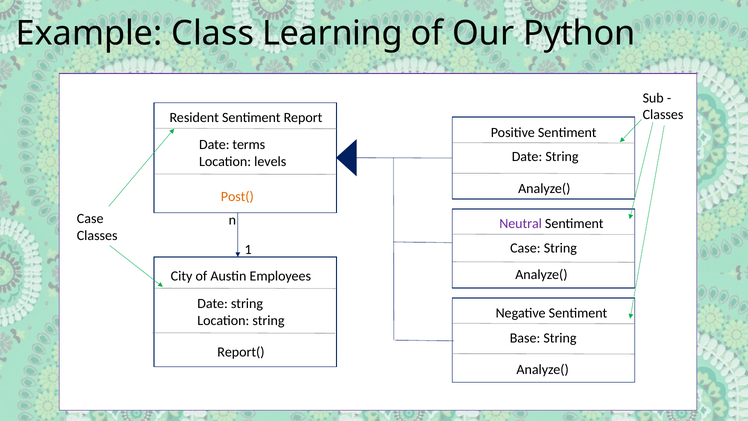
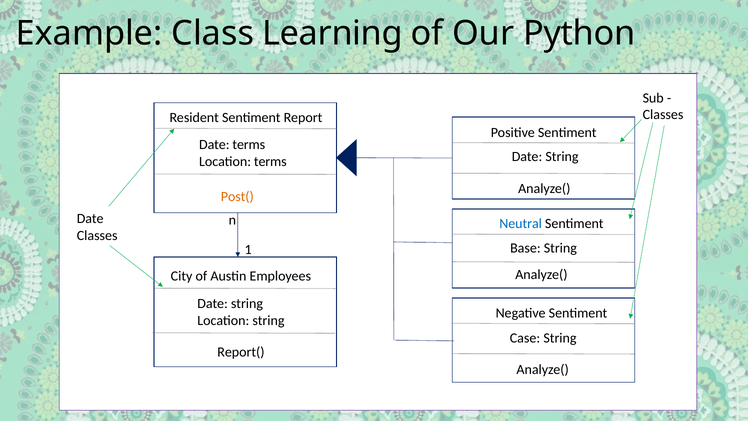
Location levels: levels -> terms
Case at (90, 219): Case -> Date
Neutral colour: purple -> blue
Case at (525, 248): Case -> Base
Base: Base -> Case
